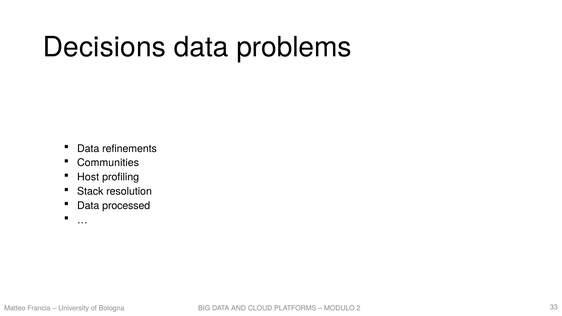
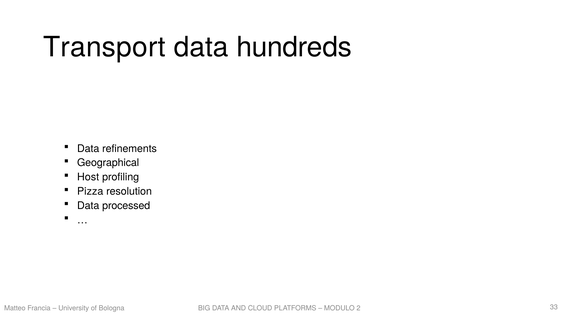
Decisions: Decisions -> Transport
problems: problems -> hundreds
Communities: Communities -> Geographical
Stack: Stack -> Pizza
